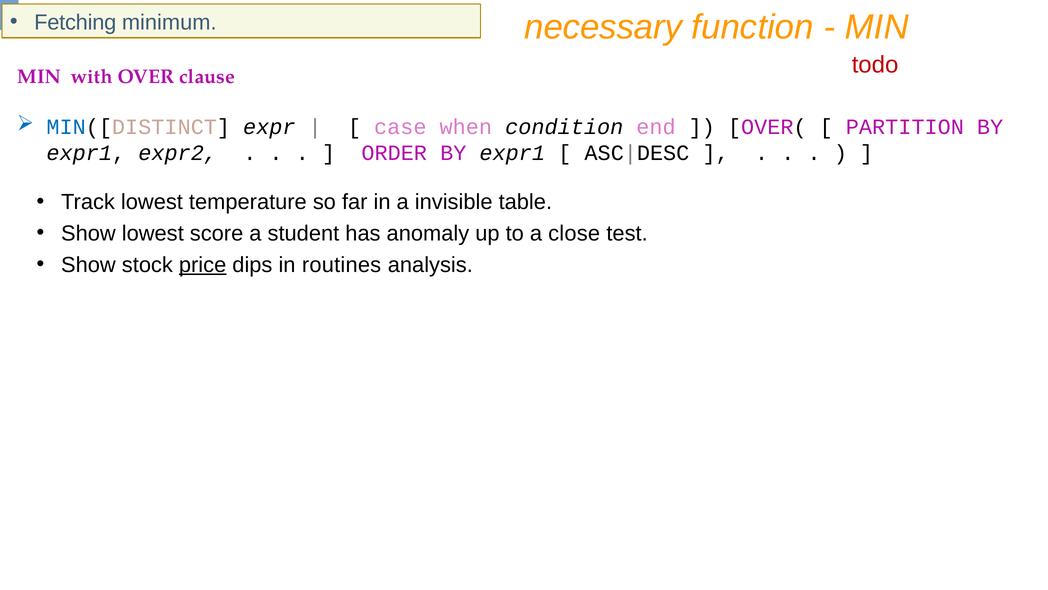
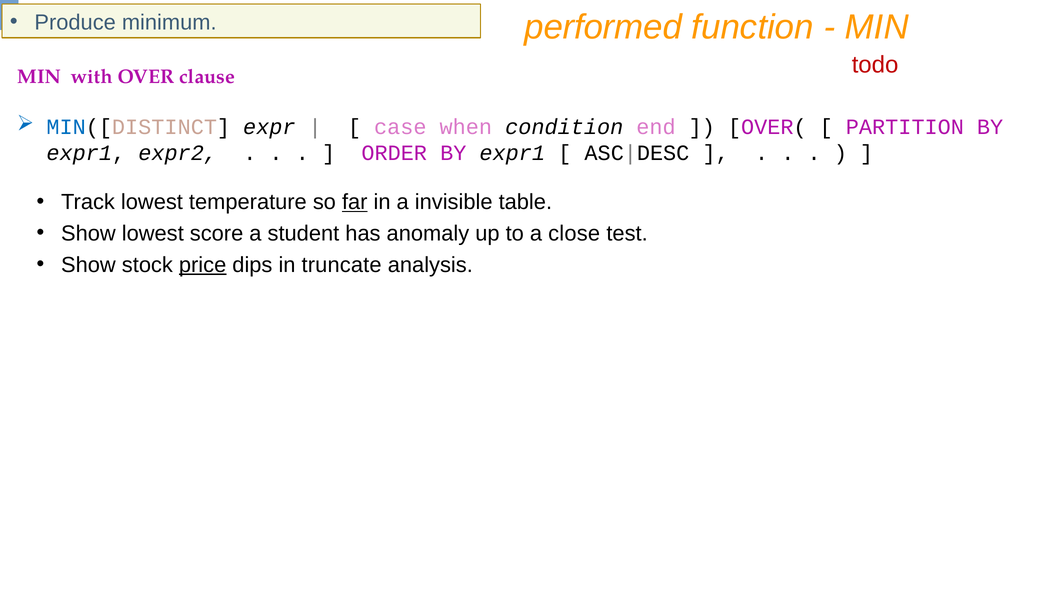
Fetching: Fetching -> Produce
necessary: necessary -> performed
far underline: none -> present
routines: routines -> truncate
